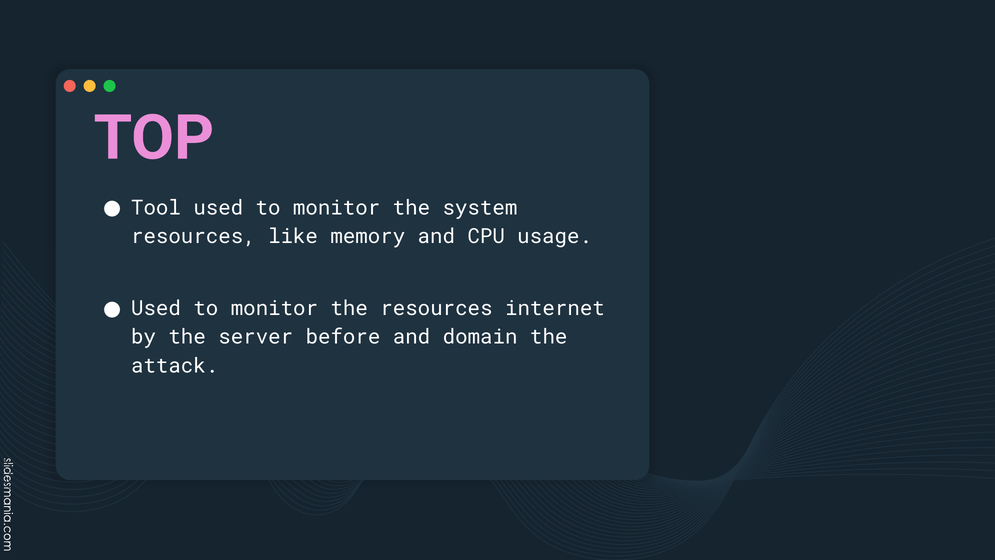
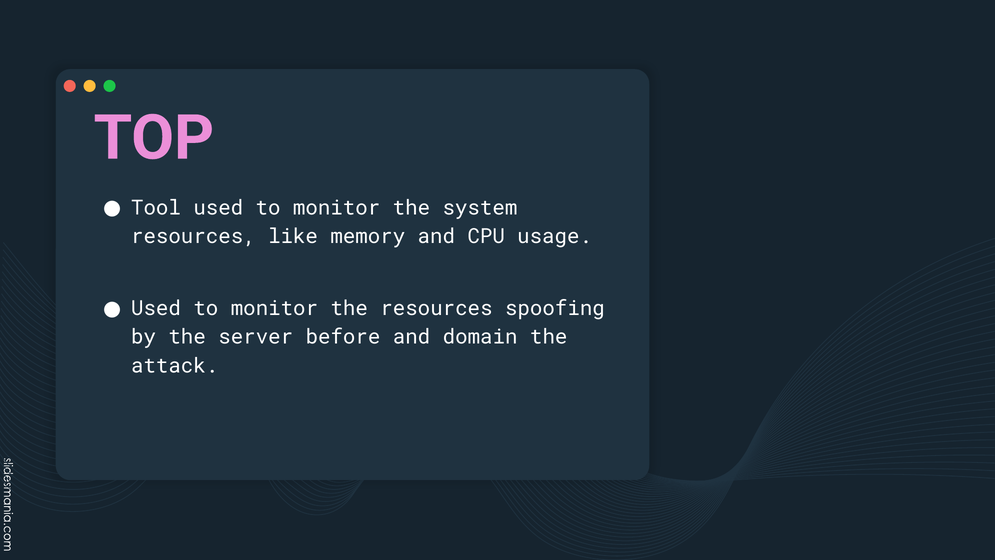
internet: internet -> spoofing
